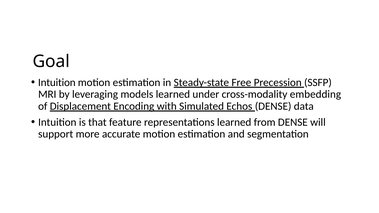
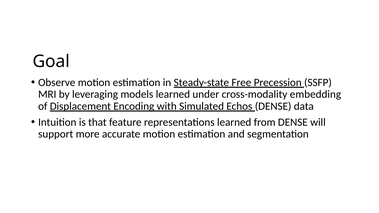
Intuition at (57, 82): Intuition -> Observe
